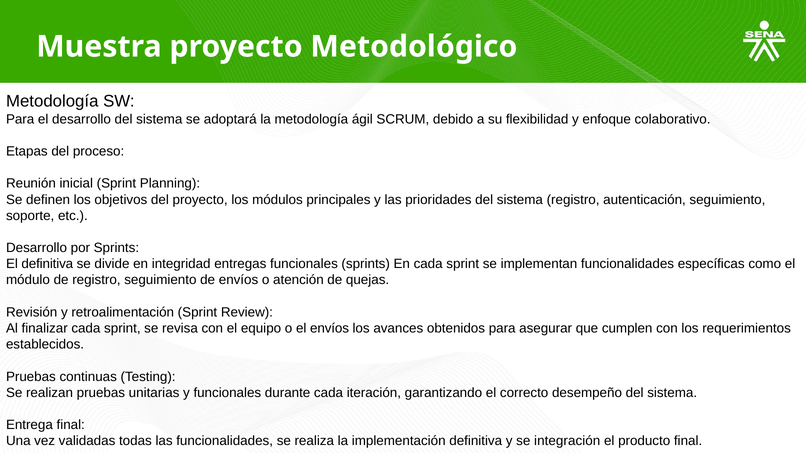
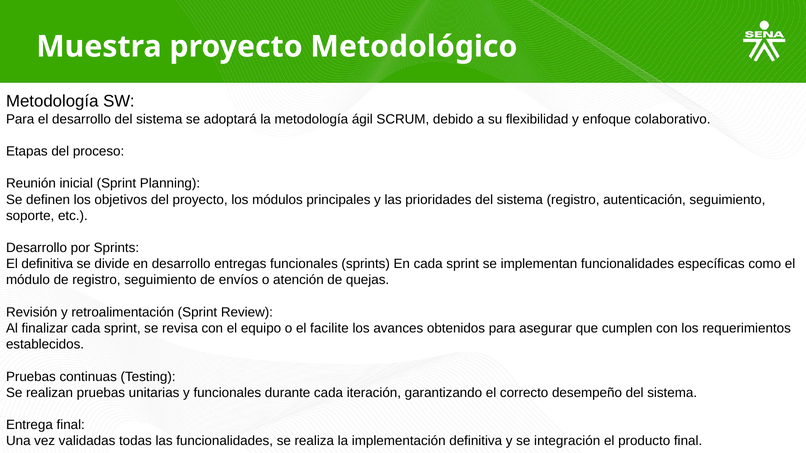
en integridad: integridad -> desarrollo
el envíos: envíos -> facilite
